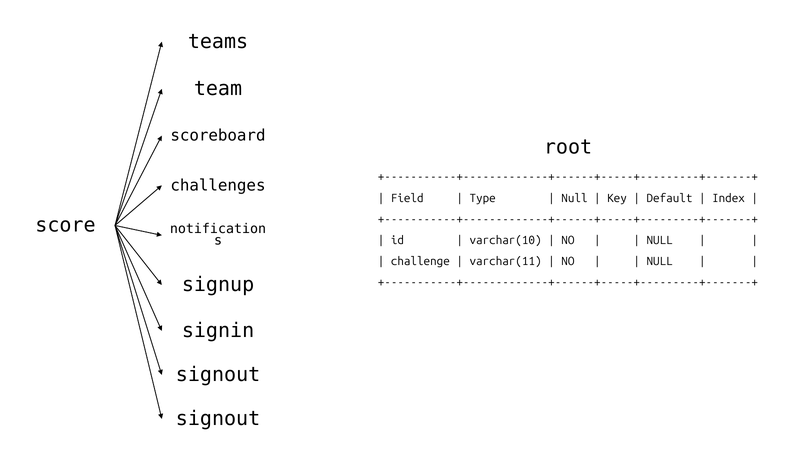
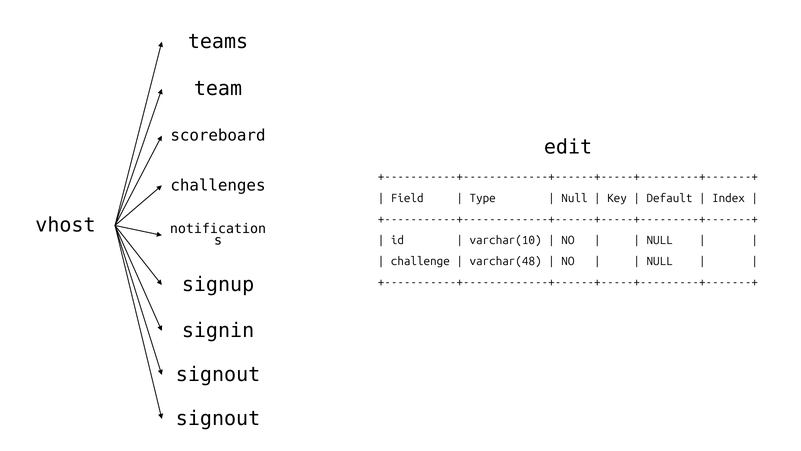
root: root -> edit
score: score -> vhost
varchar(11: varchar(11 -> varchar(48
